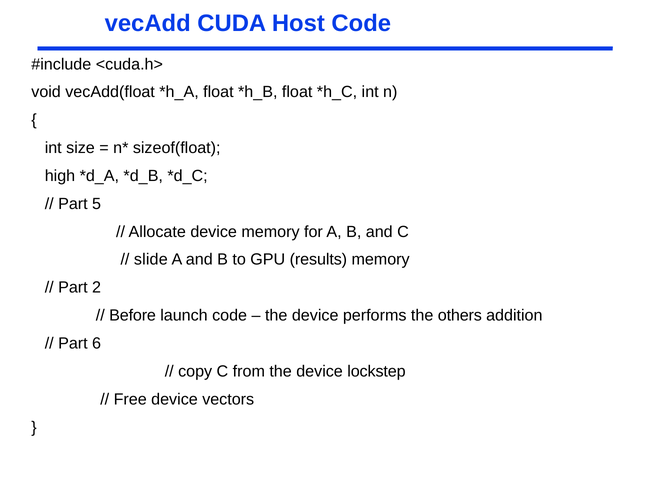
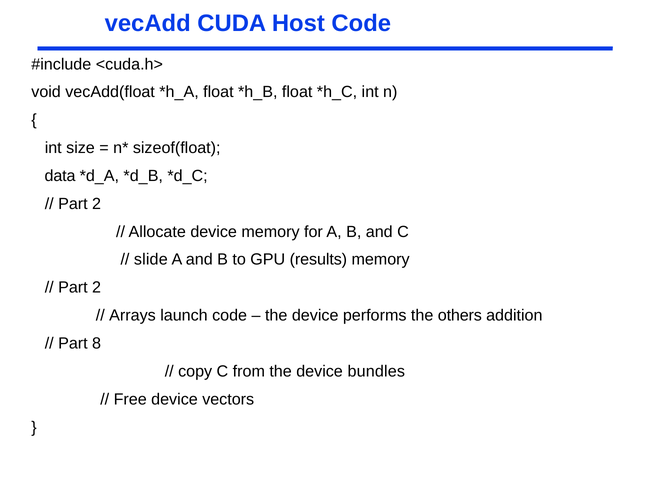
high: high -> data
5 at (97, 204): 5 -> 2
Before: Before -> Arrays
6: 6 -> 8
lockstep: lockstep -> bundles
